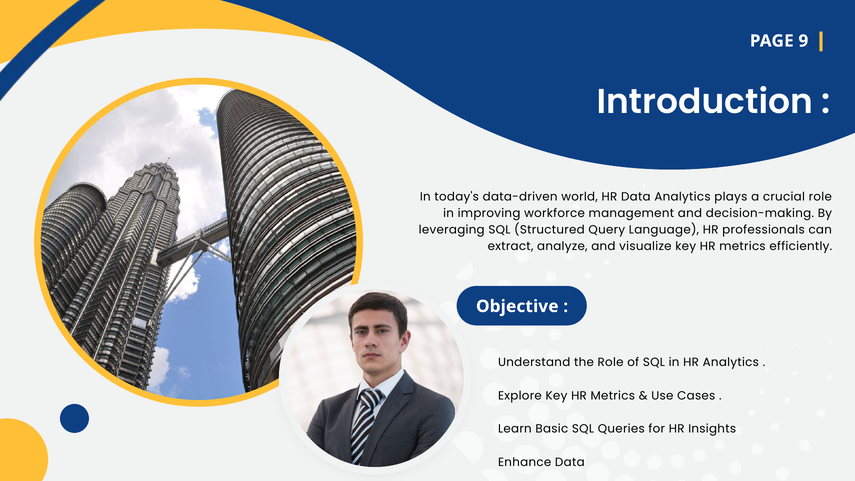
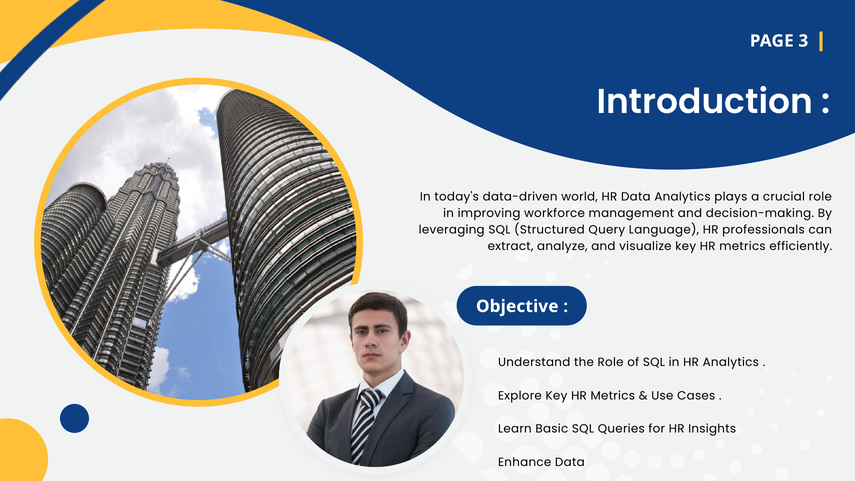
9: 9 -> 3
